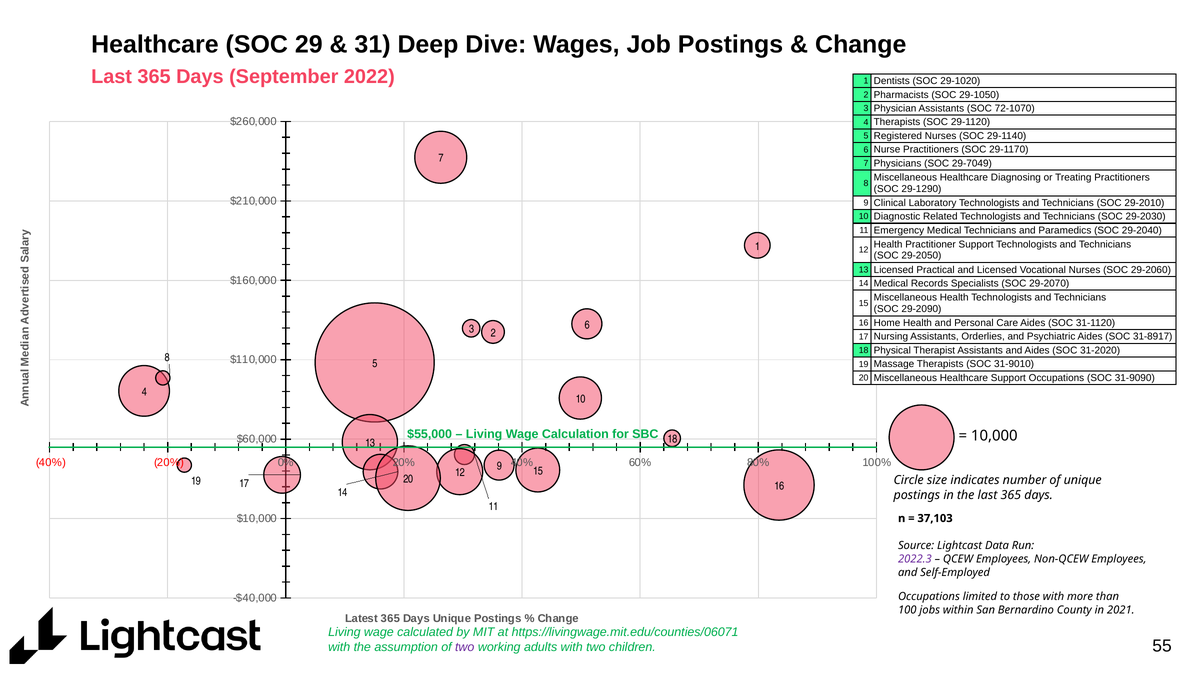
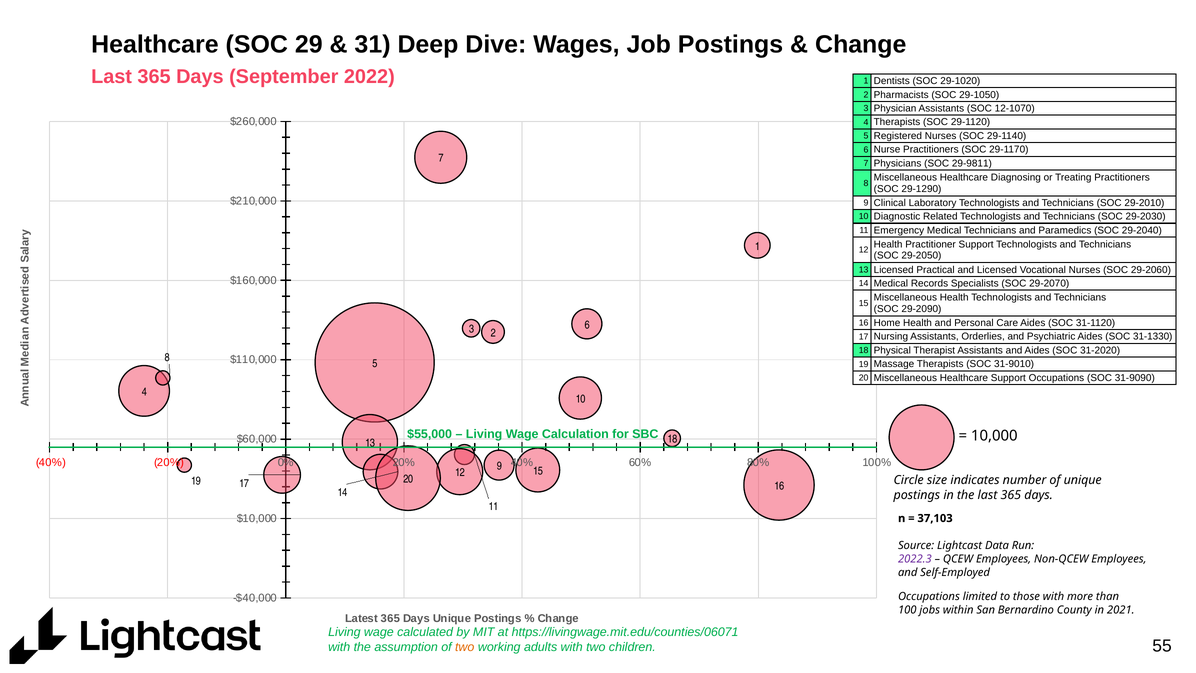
72-1070: 72-1070 -> 12-1070
29-7049: 29-7049 -> 29-9811
31-8917: 31-8917 -> 31-1330
two at (465, 647) colour: purple -> orange
